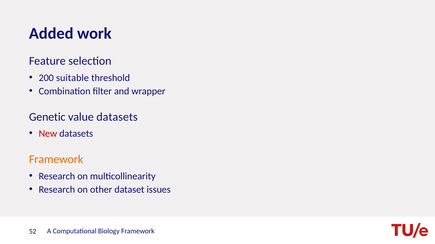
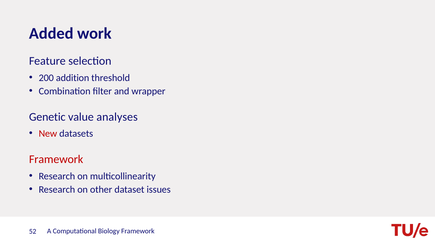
suitable: suitable -> addition
value datasets: datasets -> analyses
Framework at (56, 160) colour: orange -> red
